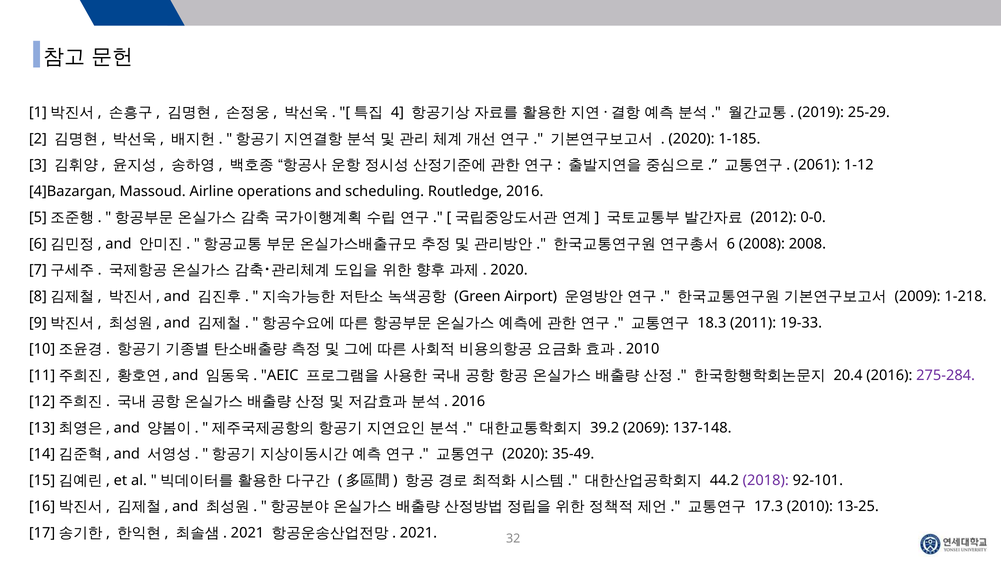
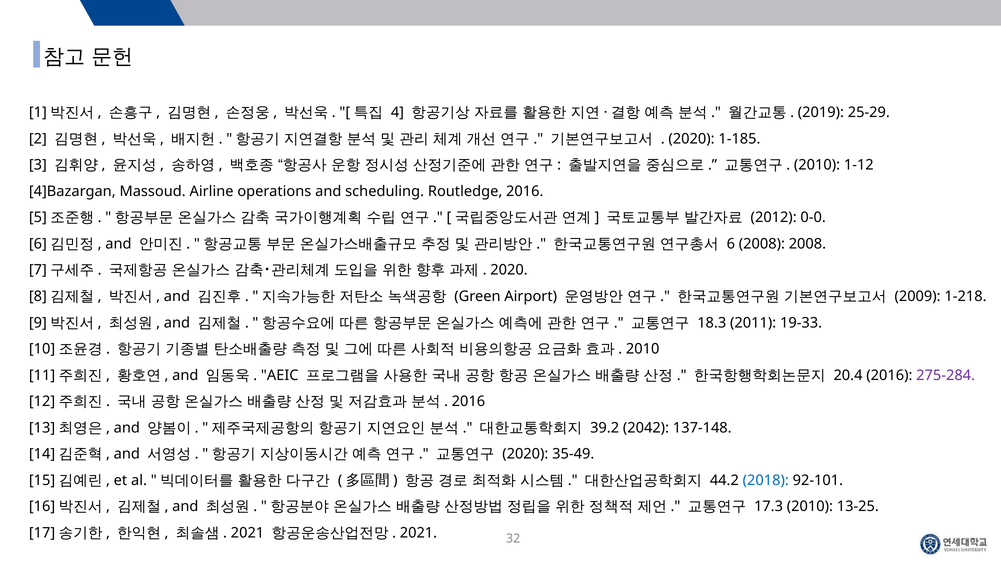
2061 at (817, 165): 2061 -> 2010
2069: 2069 -> 2042
2018 colour: purple -> blue
